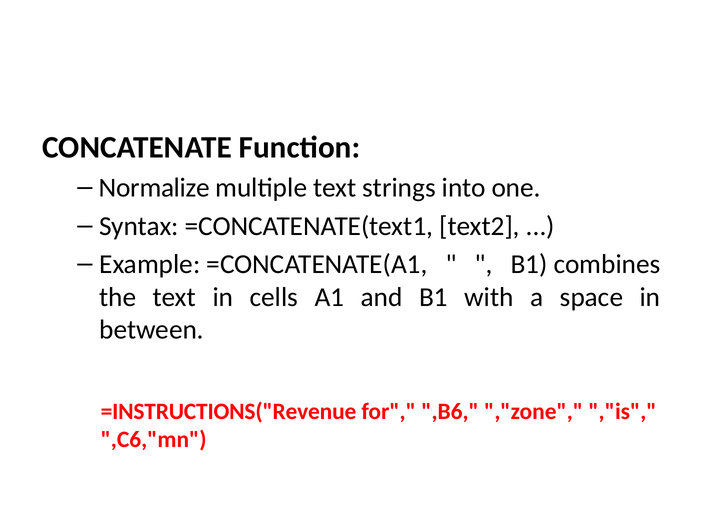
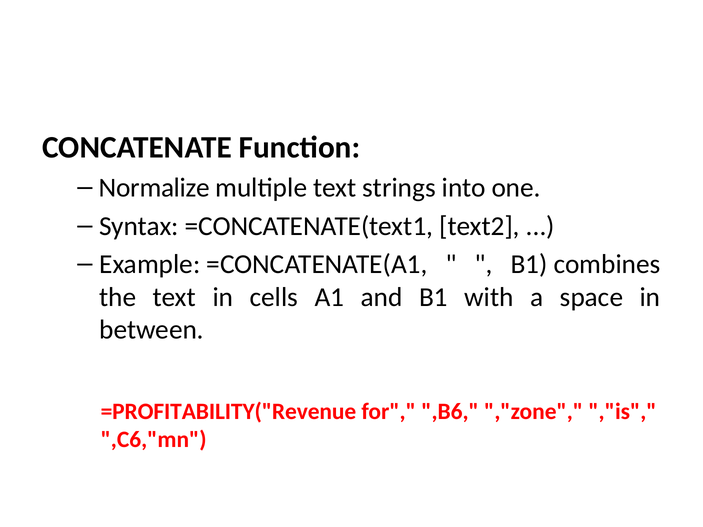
=INSTRUCTIONS("Revenue: =INSTRUCTIONS("Revenue -> =PROFITABILITY("Revenue
